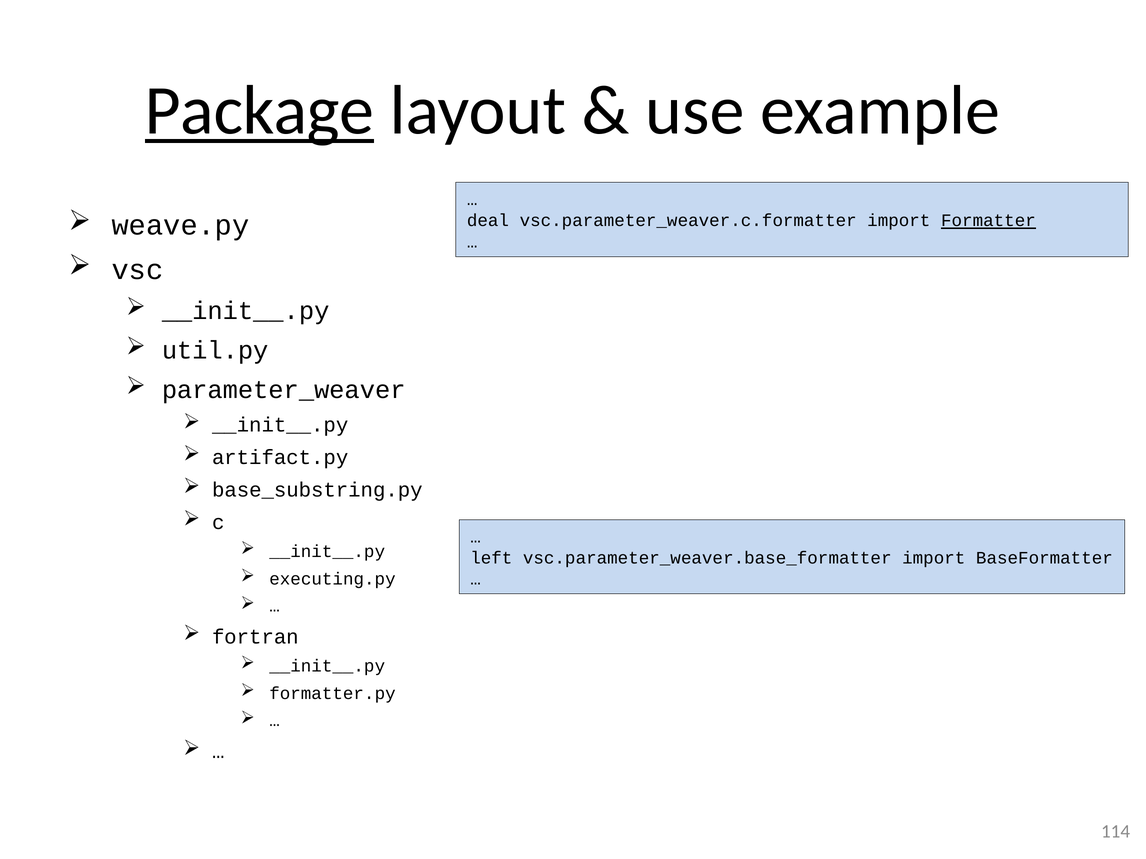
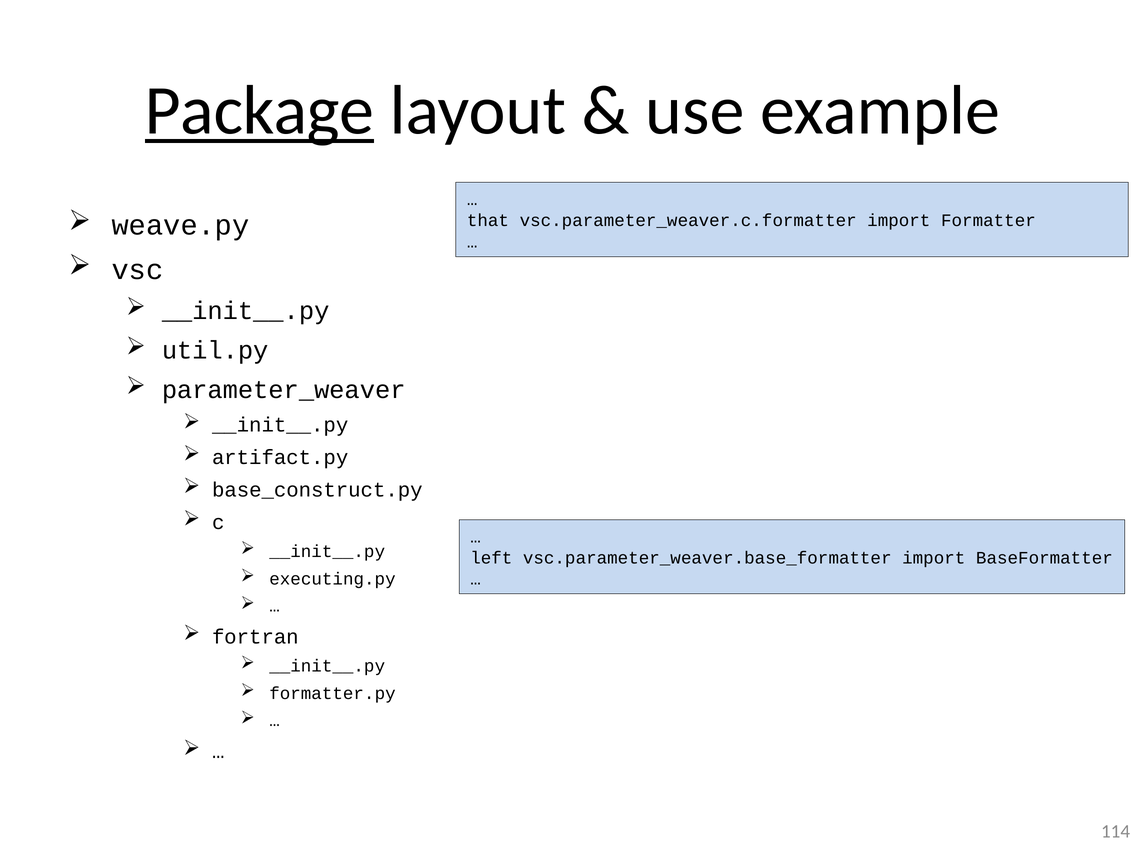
deal: deal -> that
Formatter underline: present -> none
base_substring.py: base_substring.py -> base_construct.py
